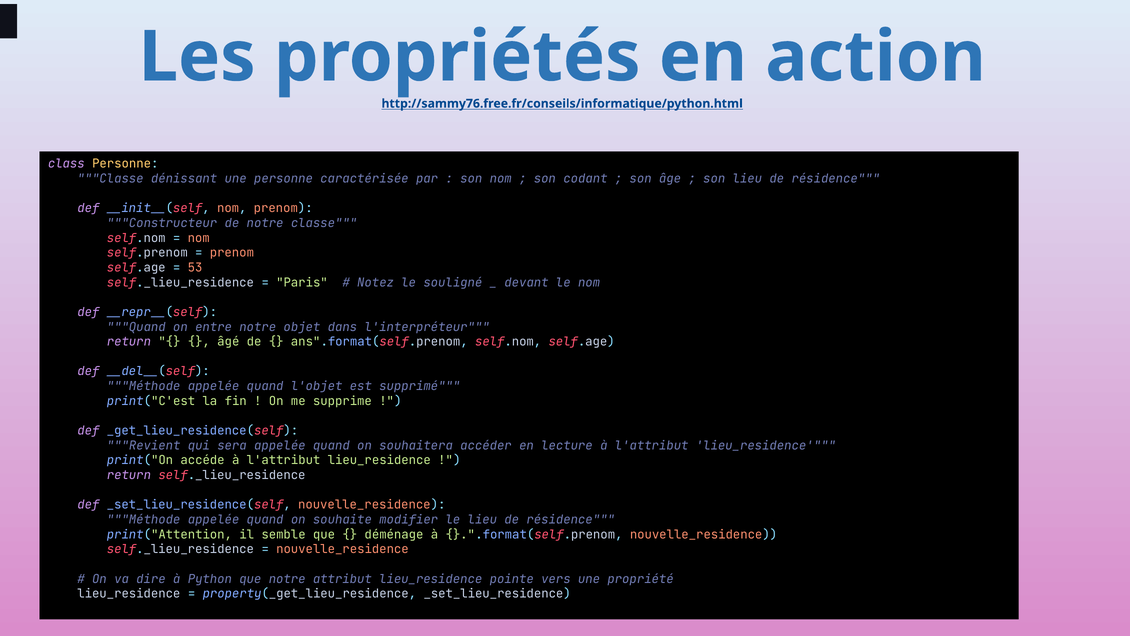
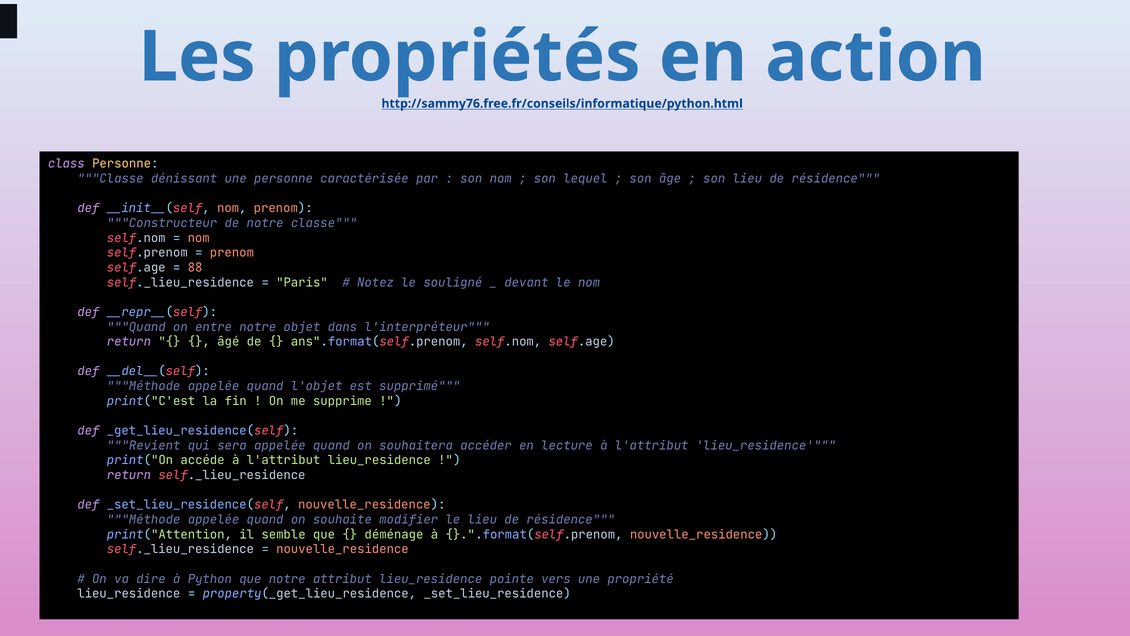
codant: codant -> lequel
53: 53 -> 88
